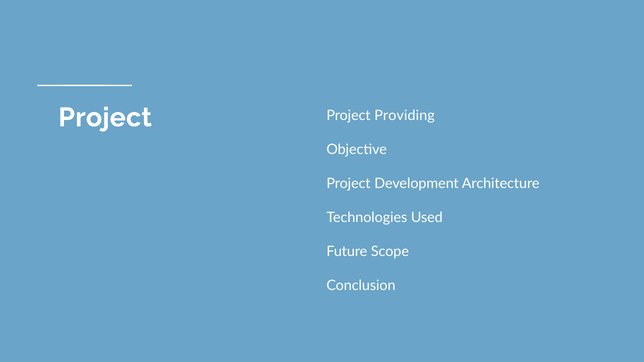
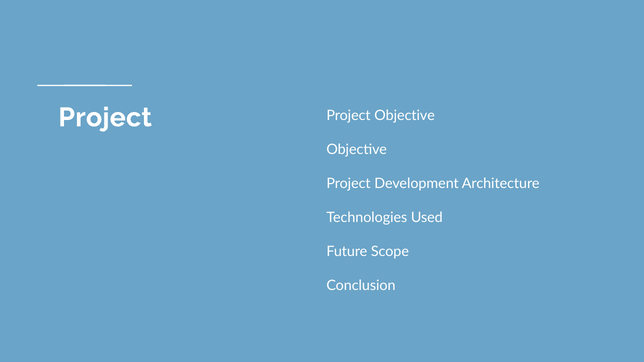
Project Providing: Providing -> Objective
